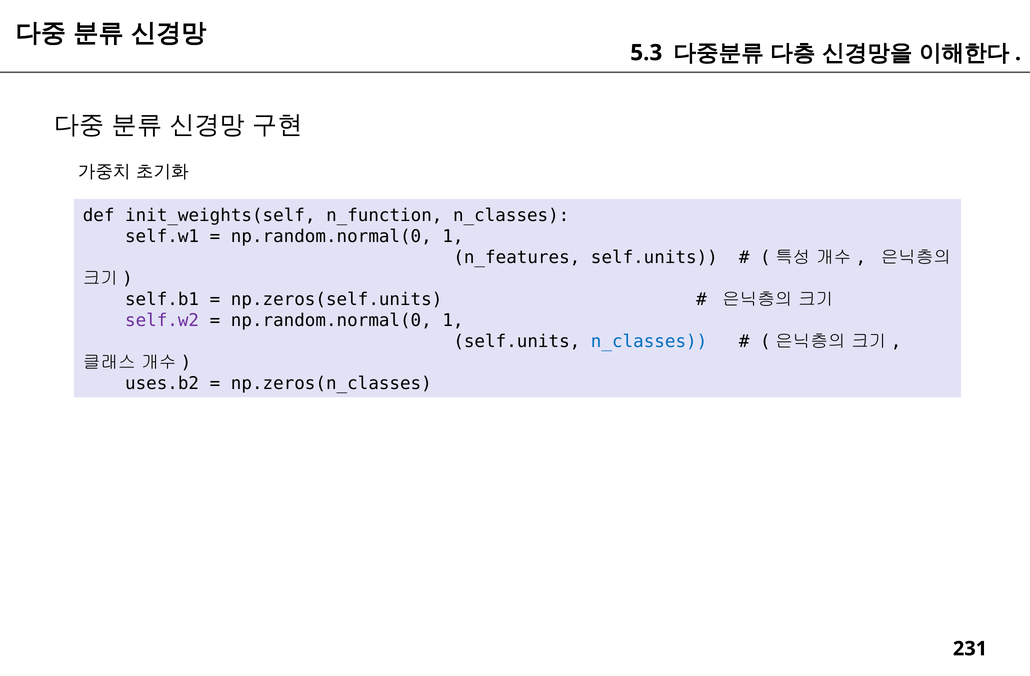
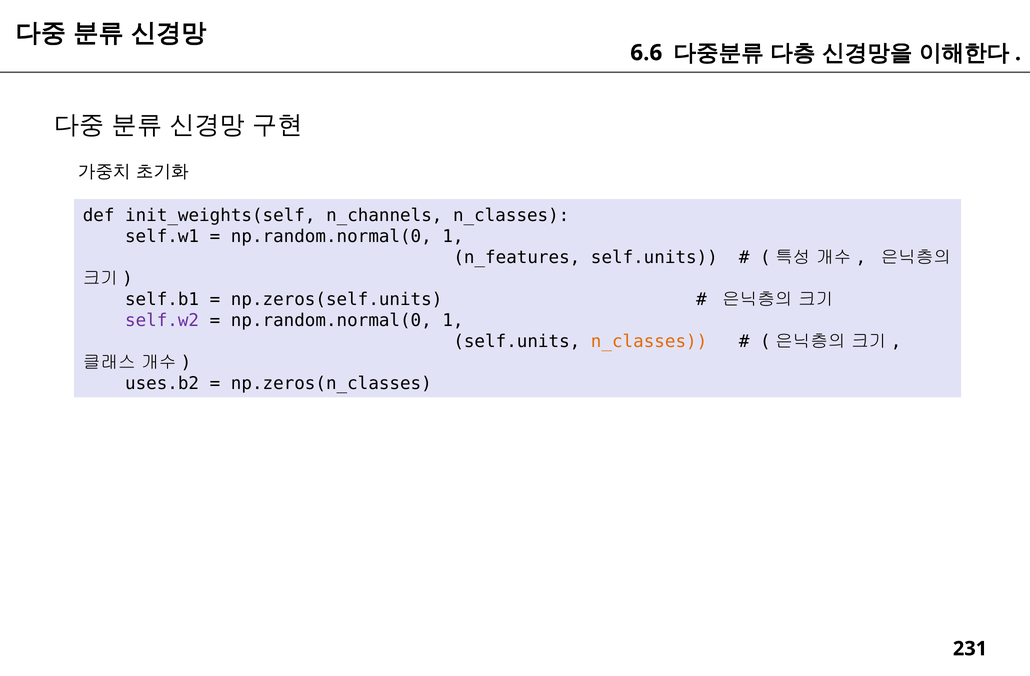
5.3: 5.3 -> 6.6
n_function: n_function -> n_channels
n_classes at (649, 342) colour: blue -> orange
